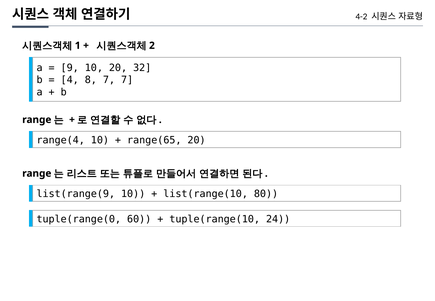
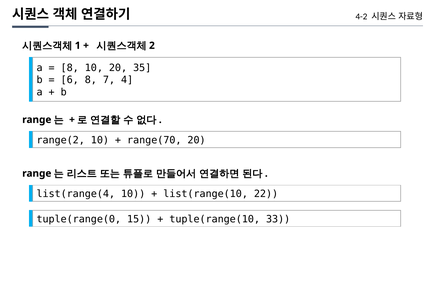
9 at (70, 68): 9 -> 8
32: 32 -> 35
4: 4 -> 6
7 7: 7 -> 4
range(4: range(4 -> range(2
range(65: range(65 -> range(70
list(range(9: list(range(9 -> list(range(4
80: 80 -> 22
60: 60 -> 15
24: 24 -> 33
